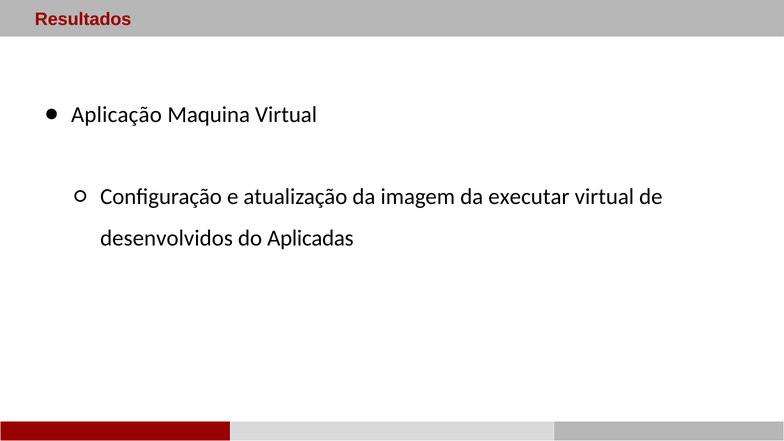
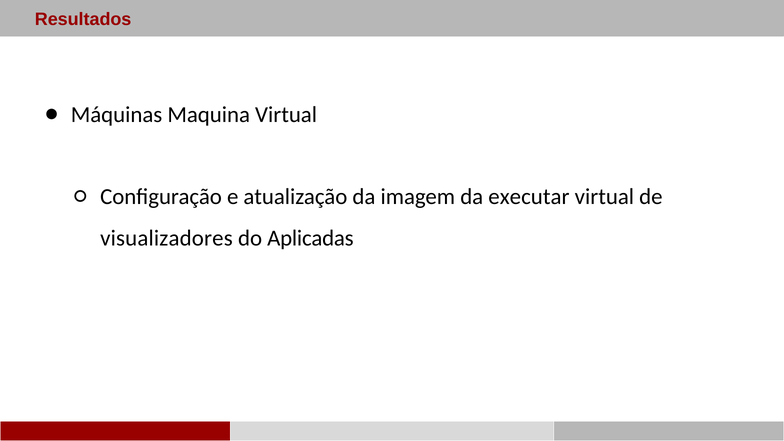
Aplicação: Aplicação -> Máquinas
desenvolvidos: desenvolvidos -> visualizadores
